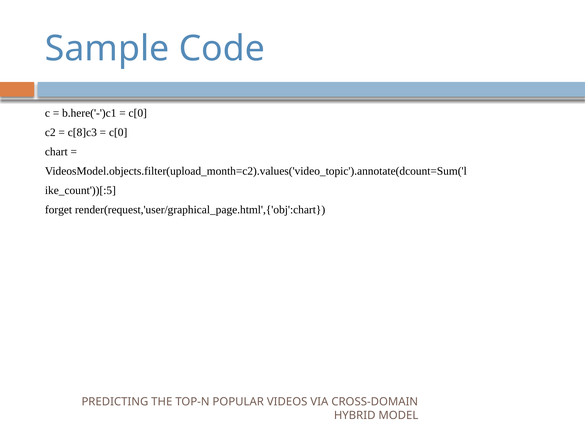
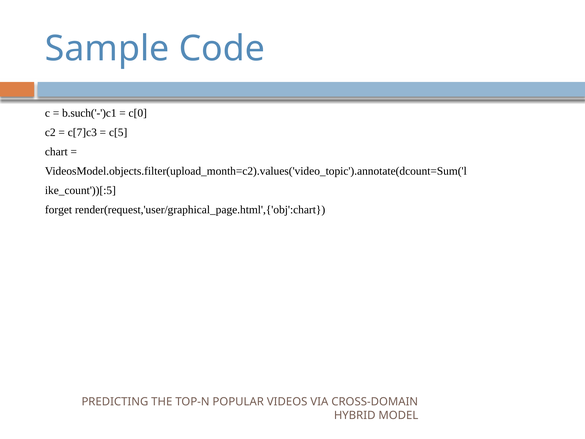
b.here('-')c1: b.here('-')c1 -> b.such('-')c1
c[8]c3: c[8]c3 -> c[7]c3
c[0 at (118, 132): c[0 -> c[5
